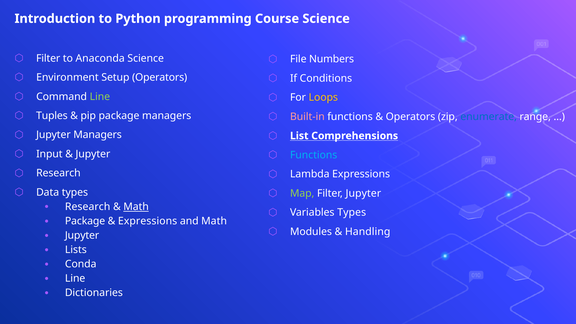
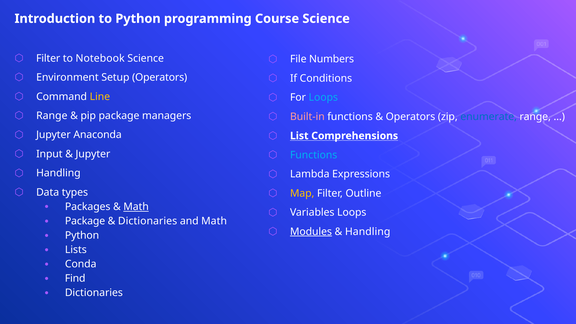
Anaconda: Anaconda -> Notebook
Line at (100, 97) colour: light green -> yellow
Loops at (323, 98) colour: yellow -> light blue
Tuples at (52, 116): Tuples -> Range
Jupyter Managers: Managers -> Anaconda
Research at (58, 173): Research -> Handling
Map colour: light green -> yellow
Filter Jupyter: Jupyter -> Outline
Research at (88, 207): Research -> Packages
Variables Types: Types -> Loops
Expressions at (148, 221): Expressions -> Dictionaries
Modules underline: none -> present
Jupyter at (82, 235): Jupyter -> Python
Line at (75, 279): Line -> Find
